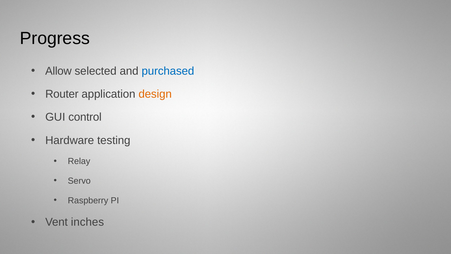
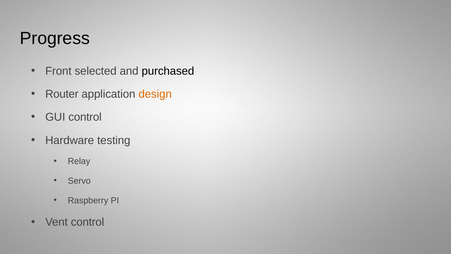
Allow: Allow -> Front
purchased colour: blue -> black
Vent inches: inches -> control
